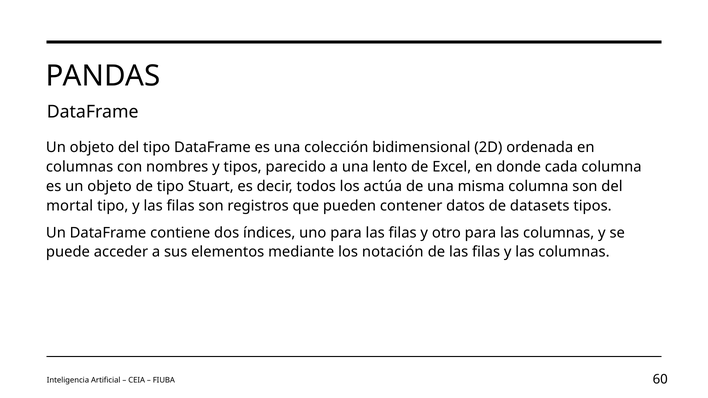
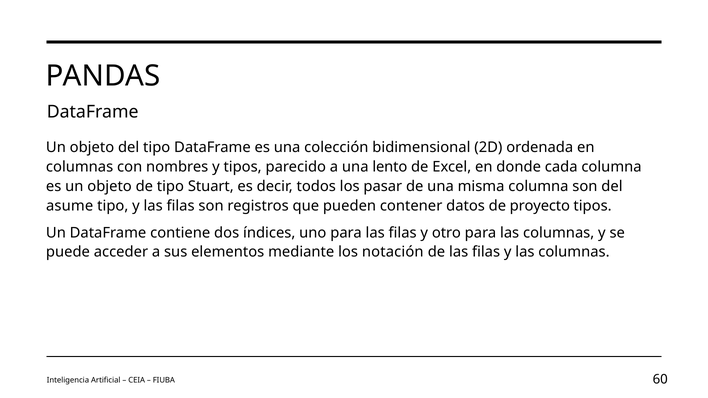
actúa: actúa -> pasar
mortal: mortal -> asume
datasets: datasets -> proyecto
